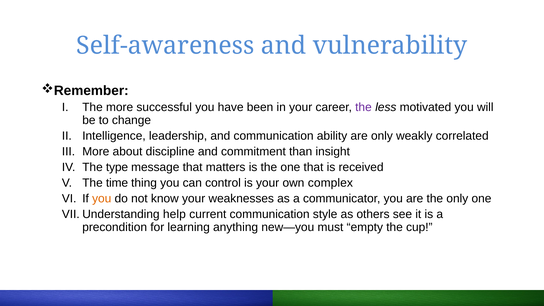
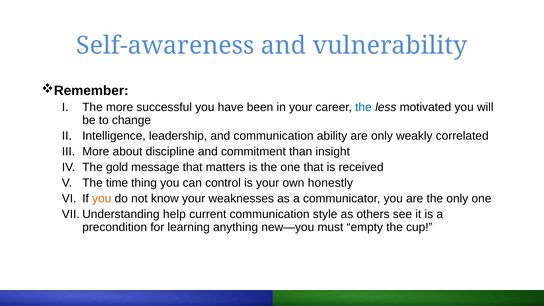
the at (363, 107) colour: purple -> blue
type: type -> gold
complex: complex -> honestly
